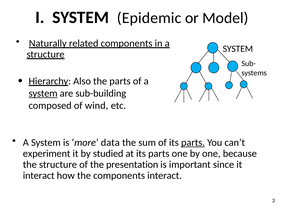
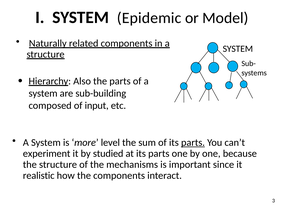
system at (43, 93) underline: present -> none
wind: wind -> input
data: data -> level
presentation: presentation -> mechanisms
interact at (39, 176): interact -> realistic
